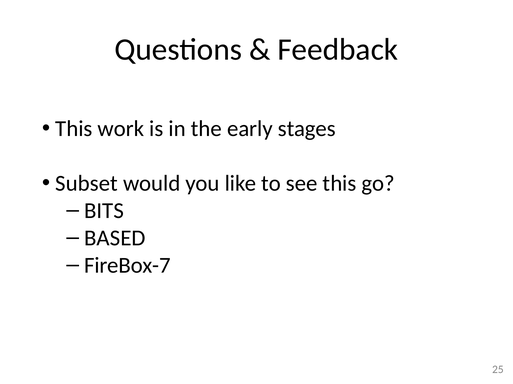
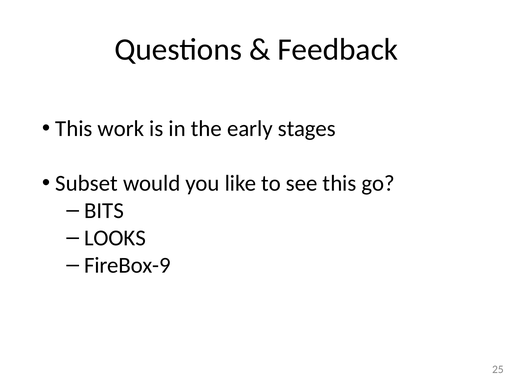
BASED: BASED -> LOOKS
FireBox-7: FireBox-7 -> FireBox-9
